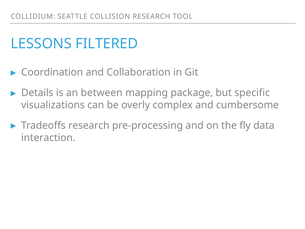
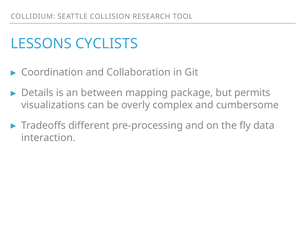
FILTERED: FILTERED -> CYCLISTS
specific: specific -> permits
Tradeoffs research: research -> different
